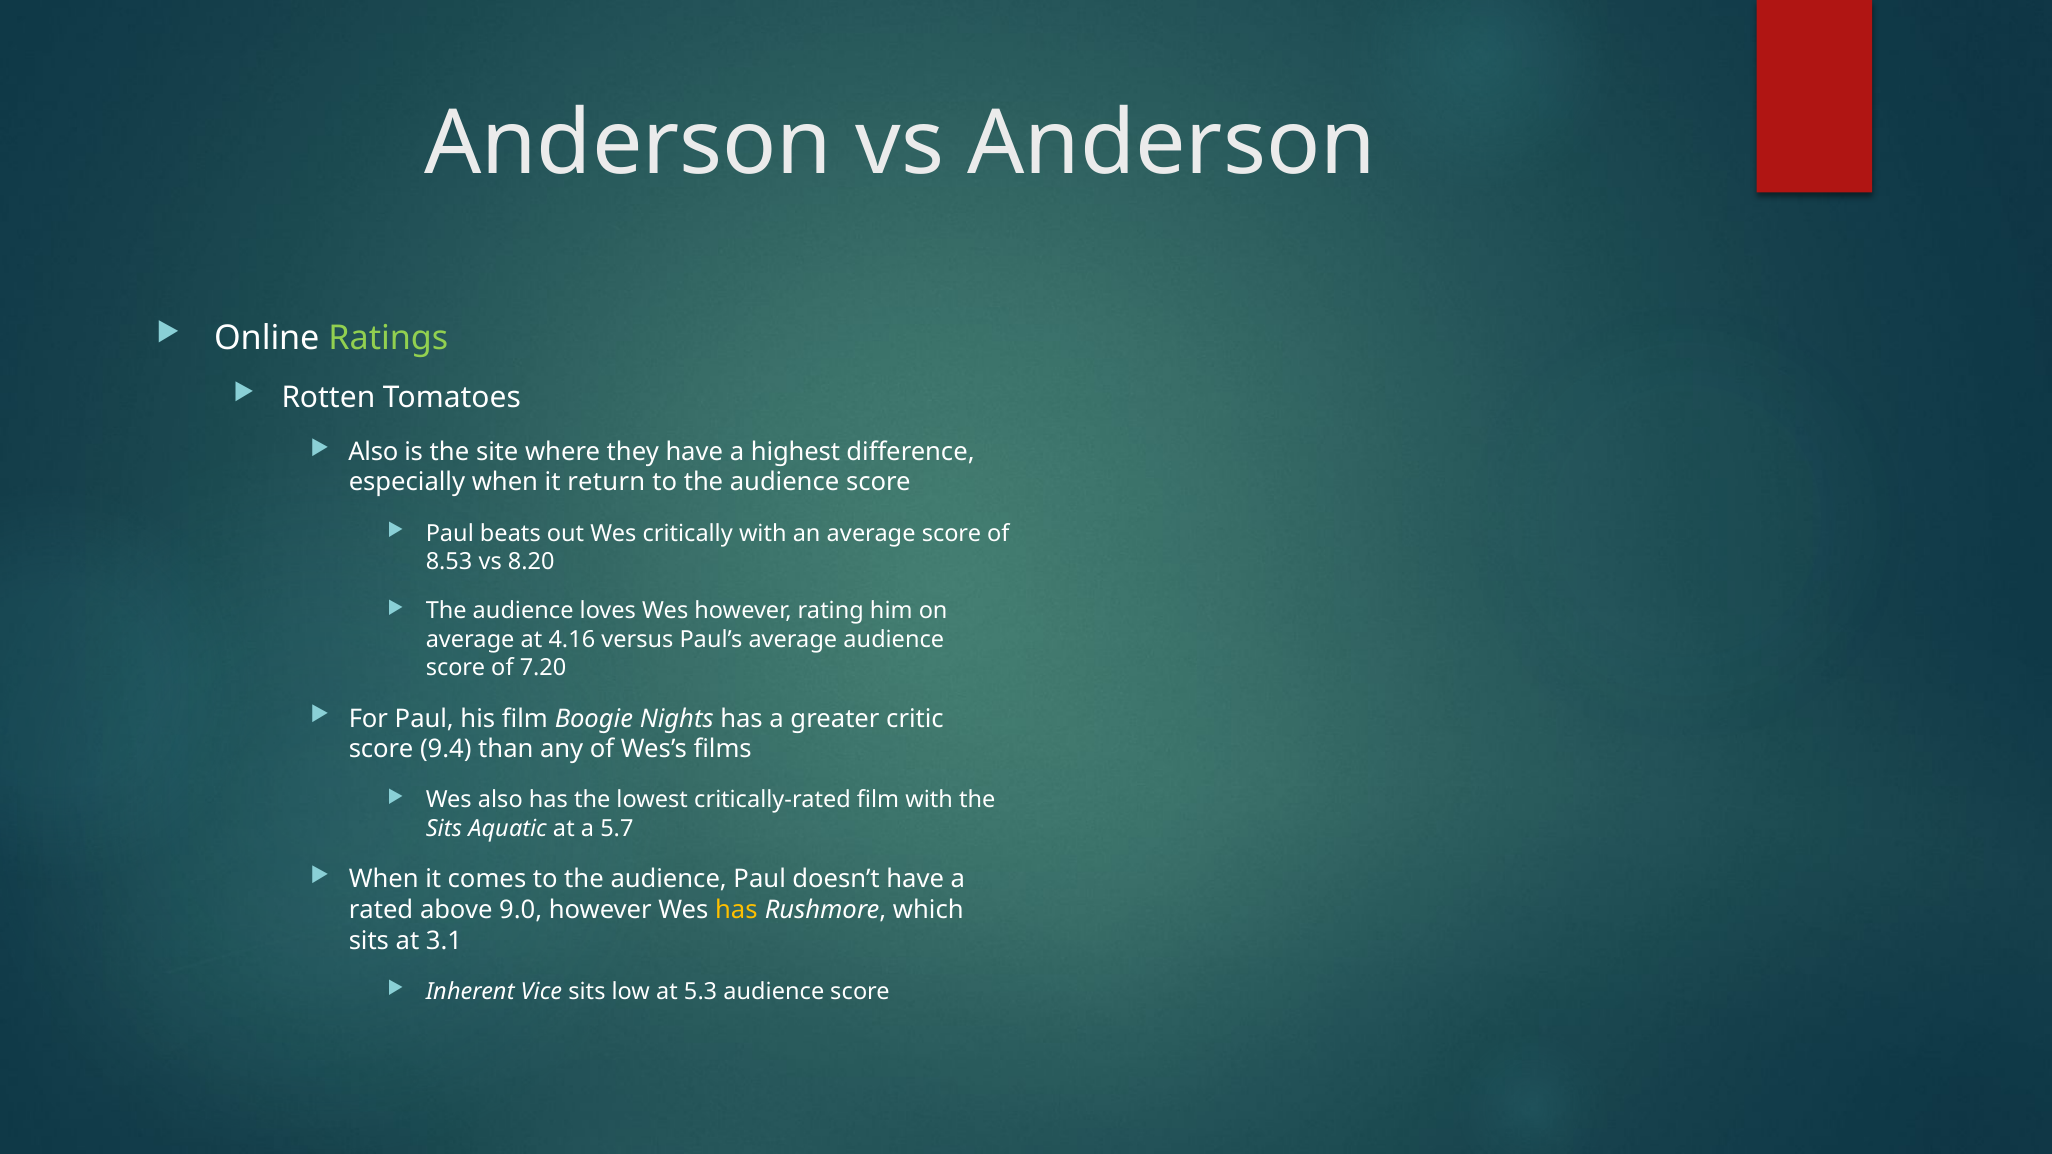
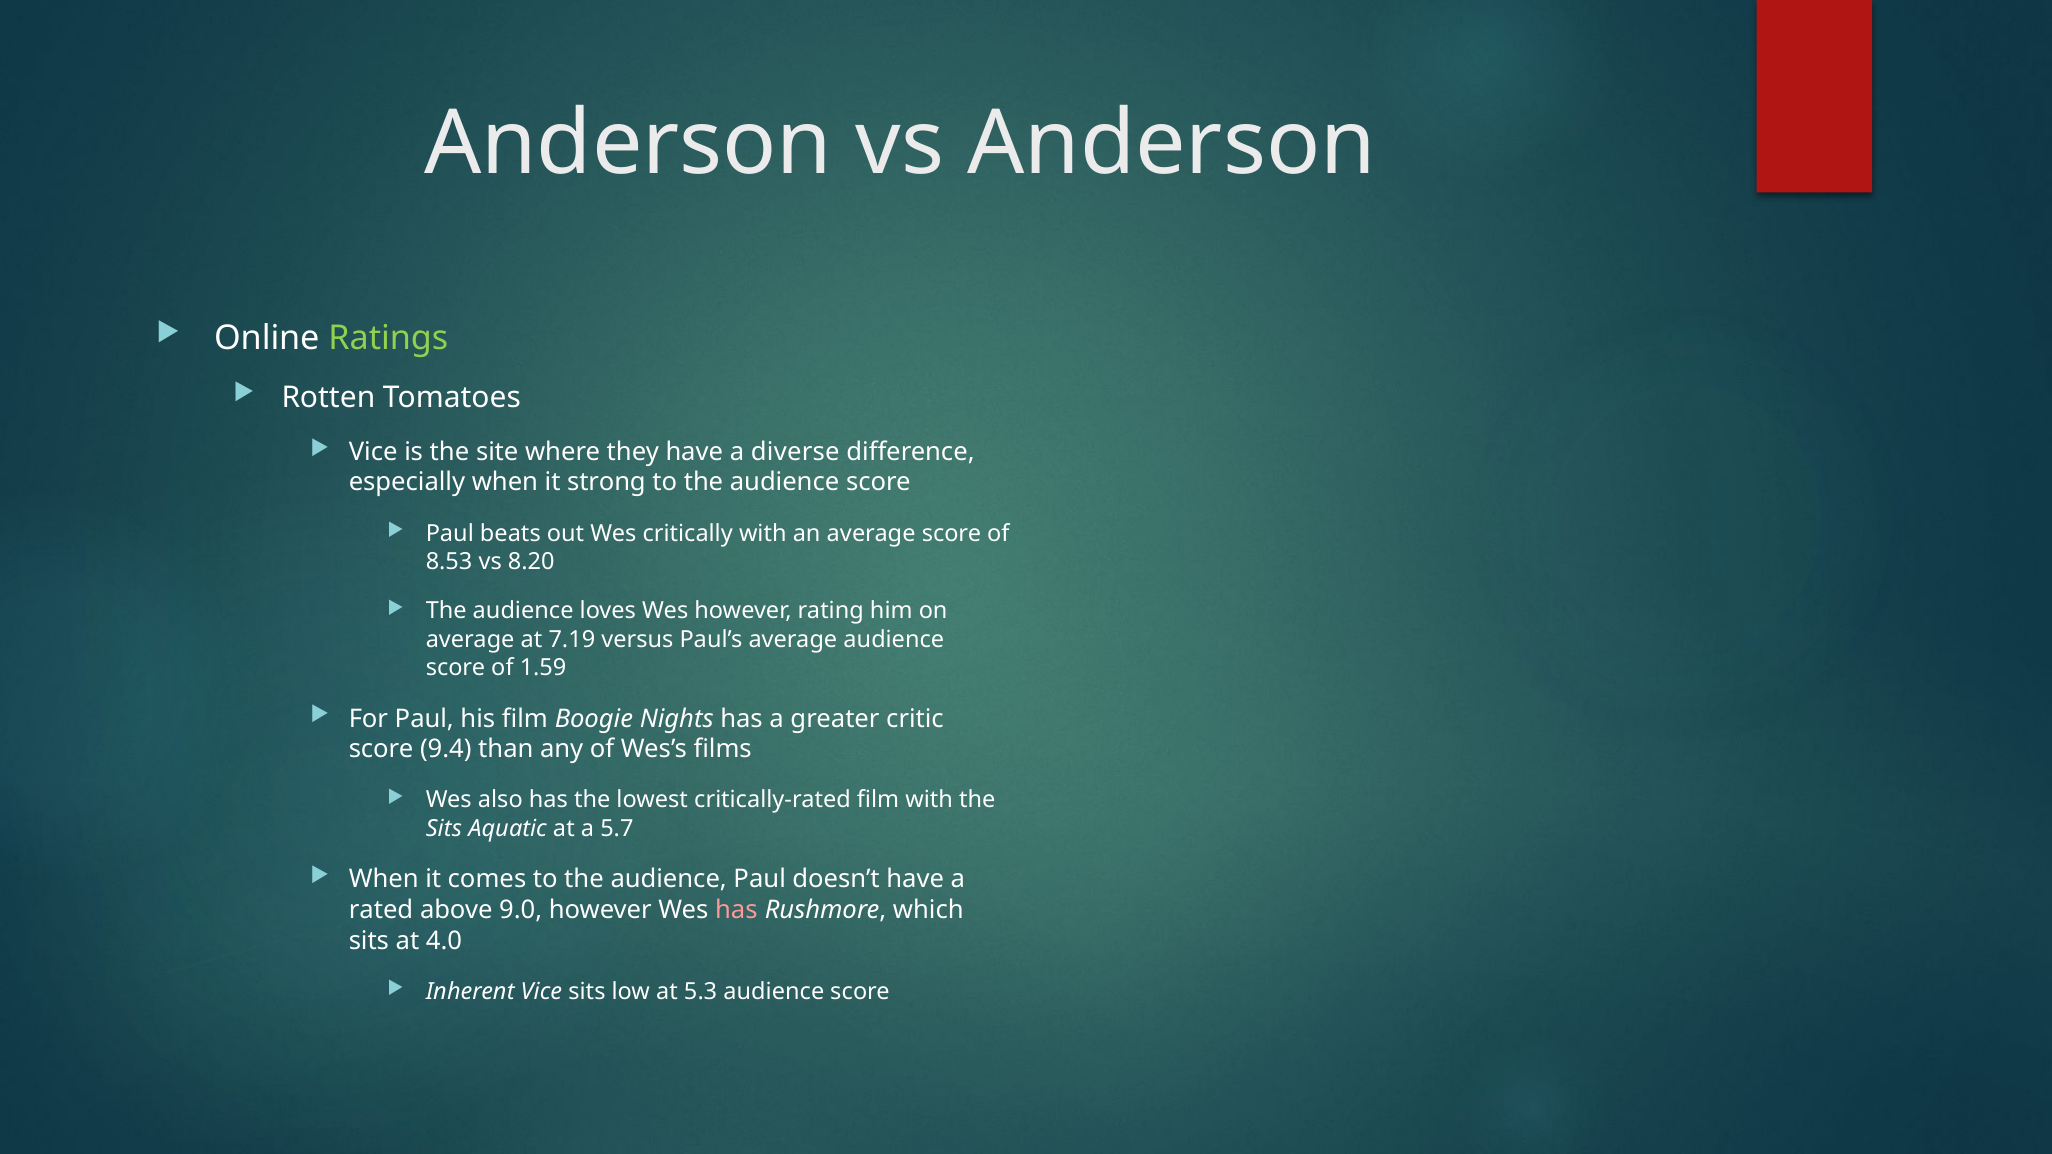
Also at (373, 452): Also -> Vice
highest: highest -> diverse
return: return -> strong
4.16: 4.16 -> 7.19
7.20: 7.20 -> 1.59
has at (736, 910) colour: yellow -> pink
3.1: 3.1 -> 4.0
